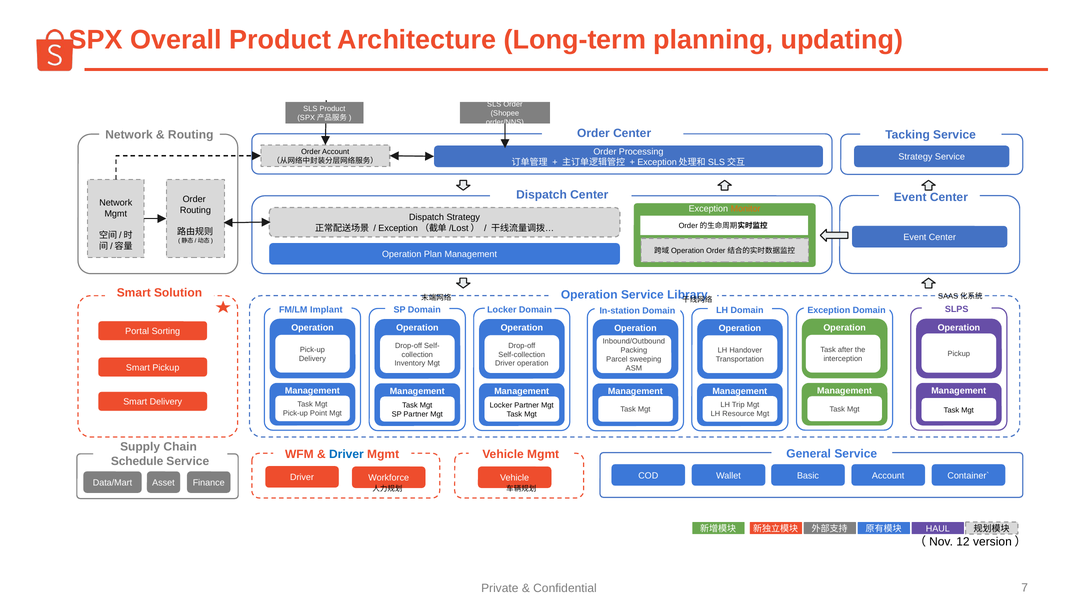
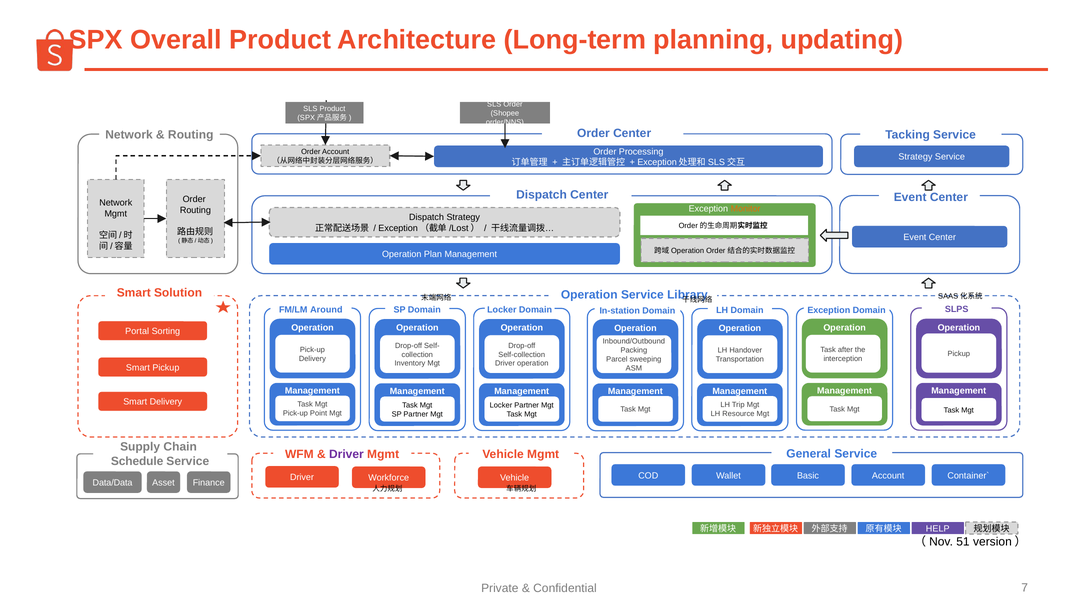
Implant: Implant -> Around
Driver at (346, 454) colour: blue -> purple
Data/Mart: Data/Mart -> Data/Data
HAUL: HAUL -> HELP
12: 12 -> 51
